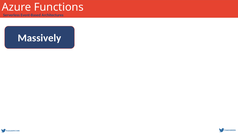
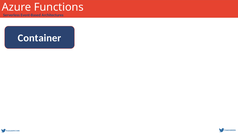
Massively: Massively -> Container
